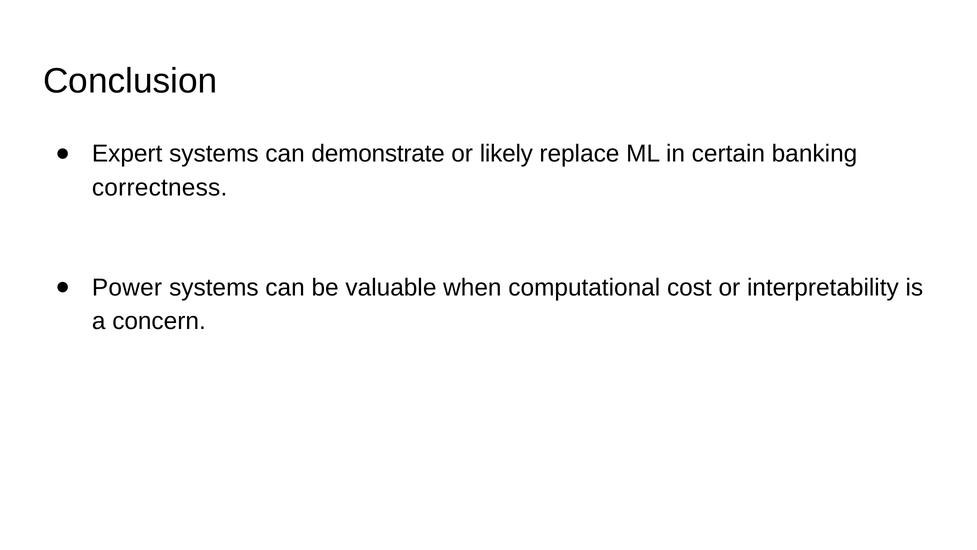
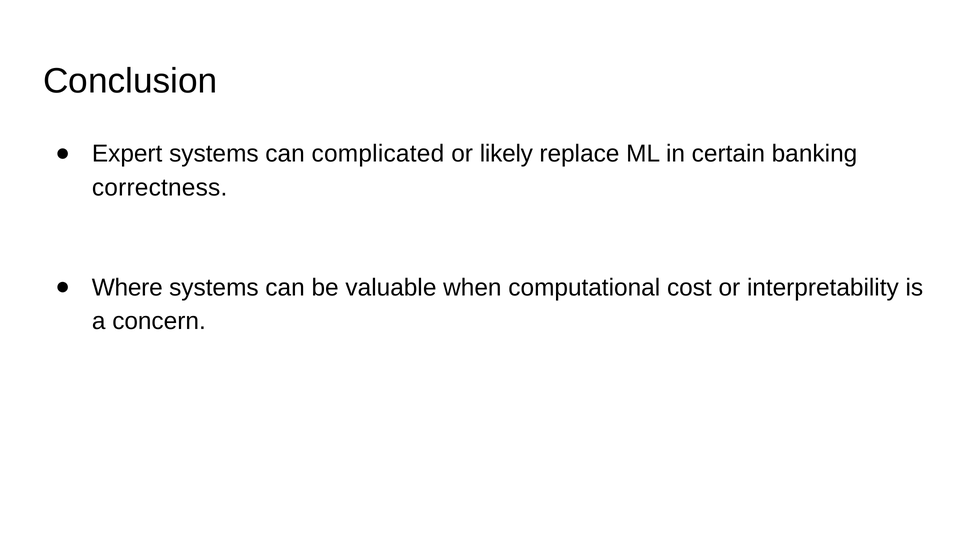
demonstrate: demonstrate -> complicated
Power: Power -> Where
